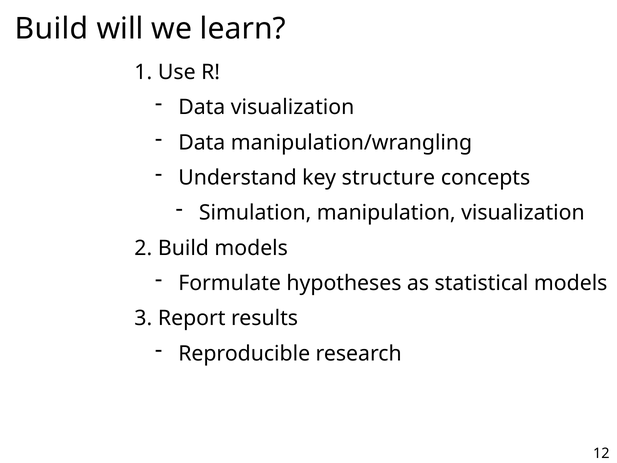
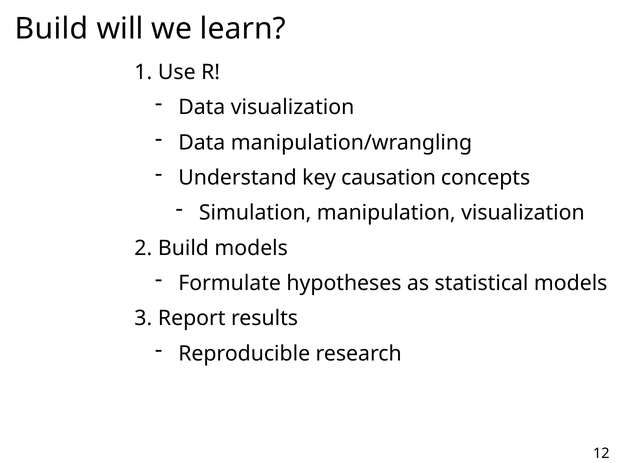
structure: structure -> causation
